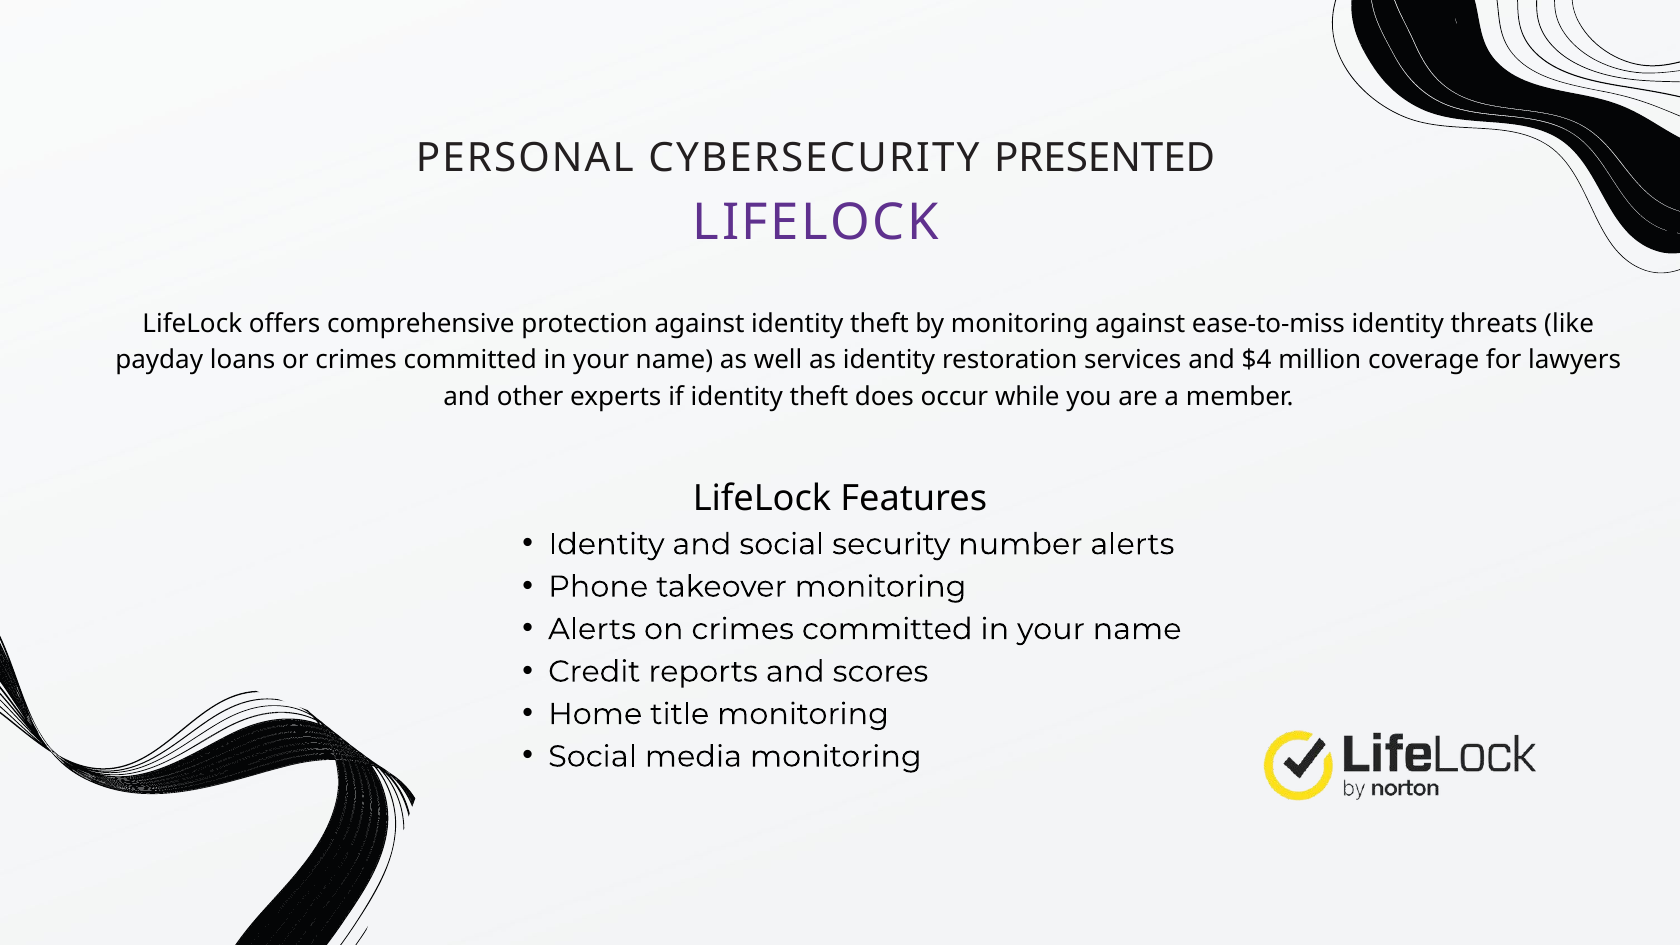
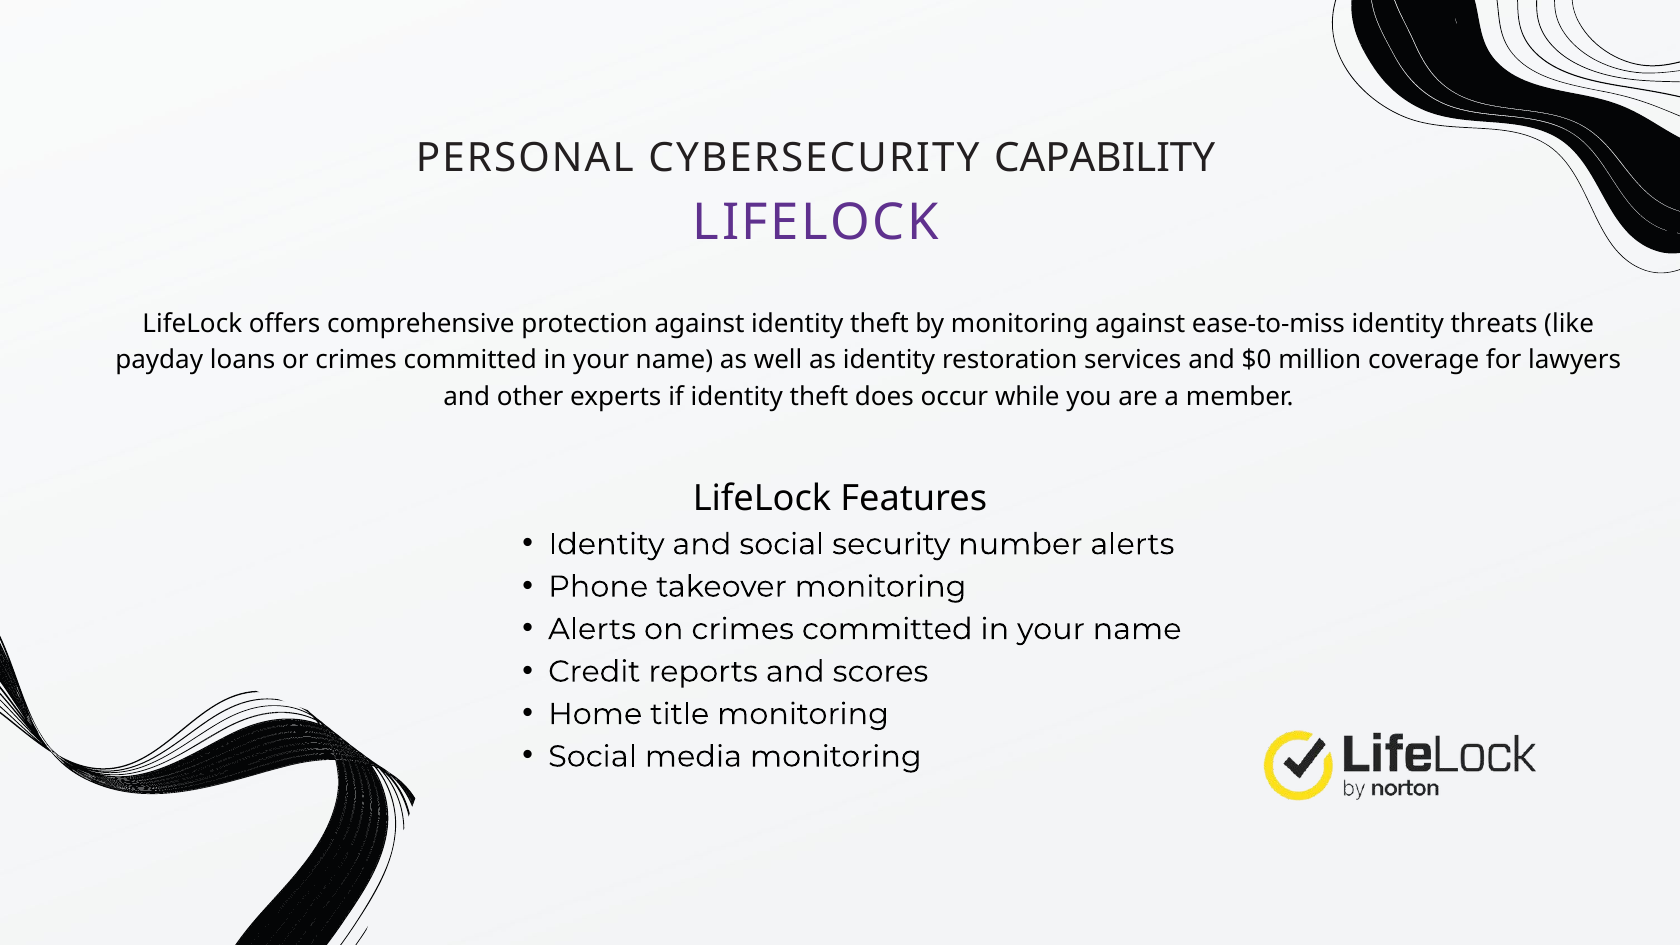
PRESENTED: PRESENTED -> CAPABILITY
$4: $4 -> $0
